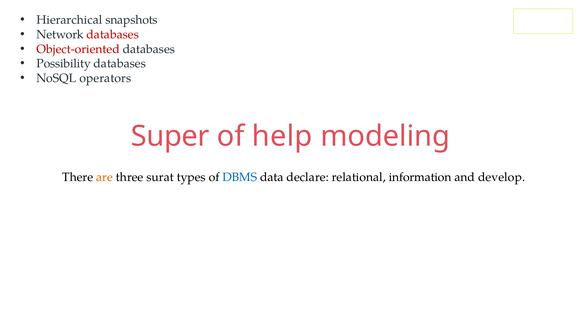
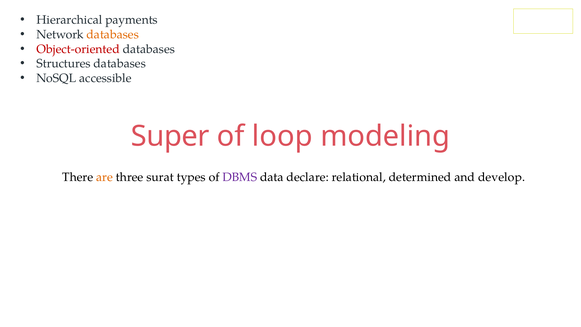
snapshots: snapshots -> payments
databases at (113, 34) colour: red -> orange
Possibility: Possibility -> Structures
operators: operators -> accessible
help: help -> loop
DBMS colour: blue -> purple
information: information -> determined
